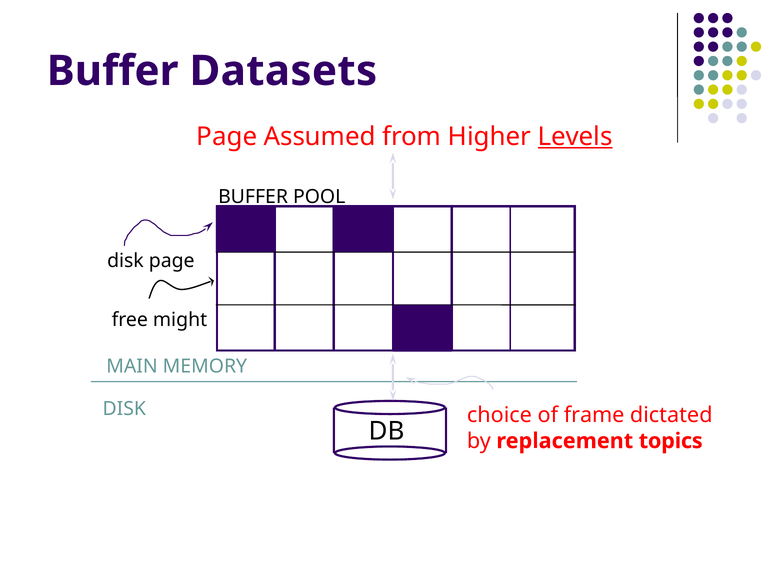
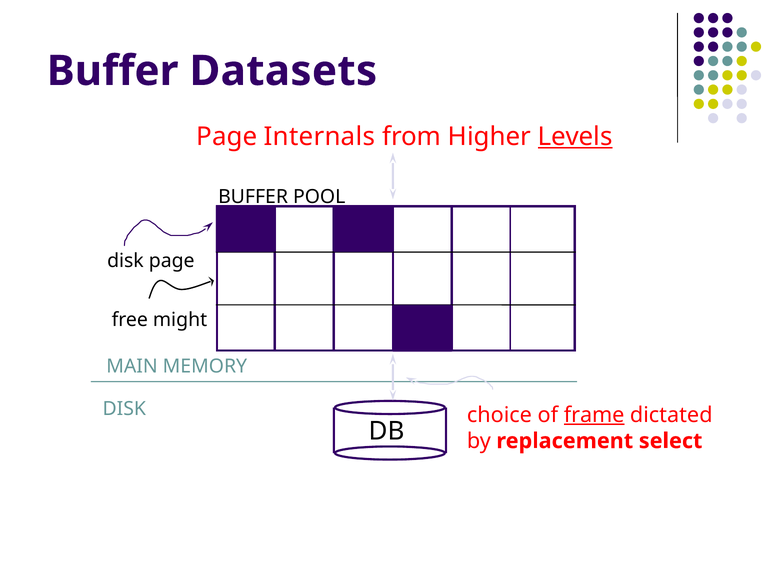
Assumed: Assumed -> Internals
frame underline: none -> present
topics: topics -> select
